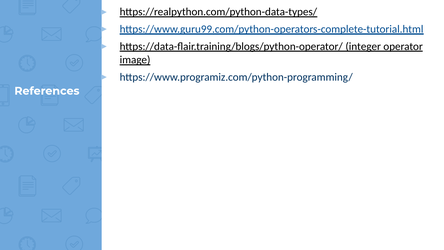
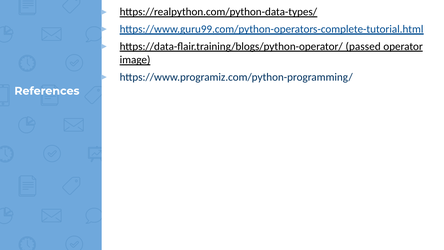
integer: integer -> passed
